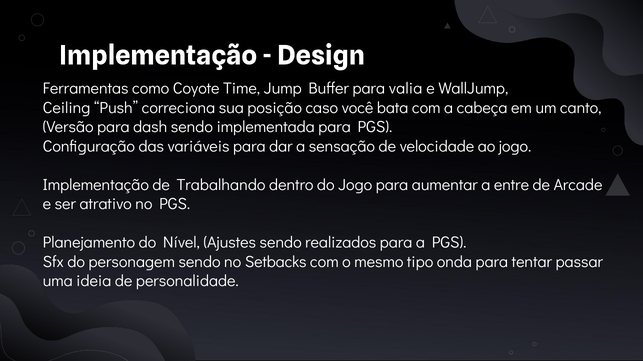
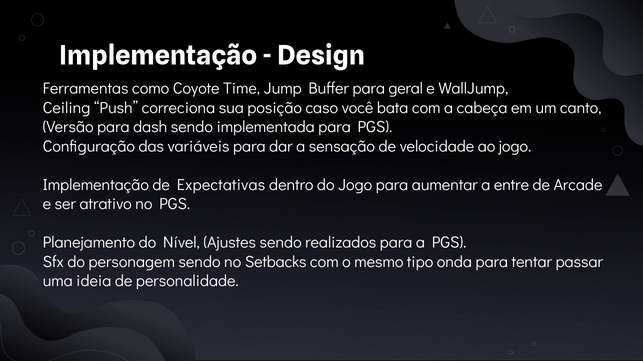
valia: valia -> geral
Trabalhando: Trabalhando -> Expectativas
